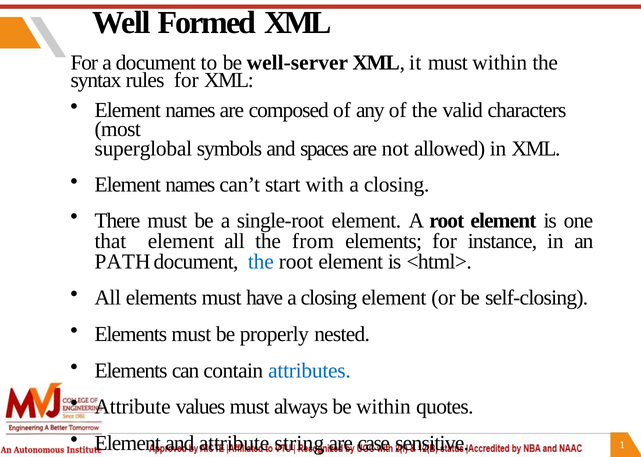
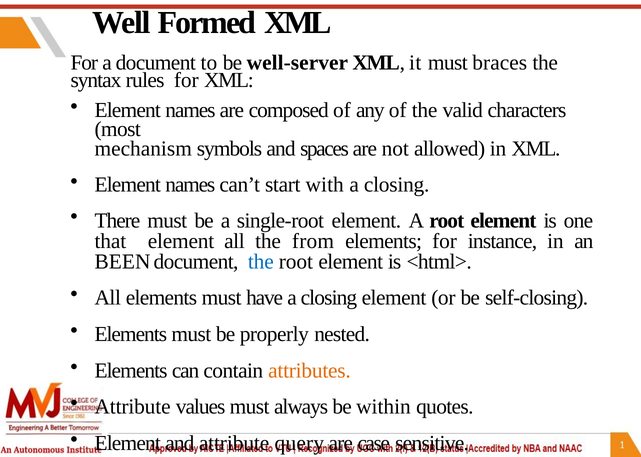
must within: within -> braces
superglobal: superglobal -> mechanism
PATH: PATH -> BEEN
attributes colour: blue -> orange
string: string -> query
